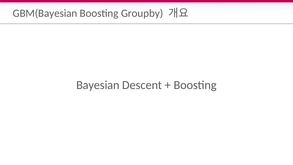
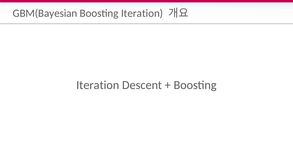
Boosting Groupby: Groupby -> Iteration
Bayesian at (98, 85): Bayesian -> Iteration
